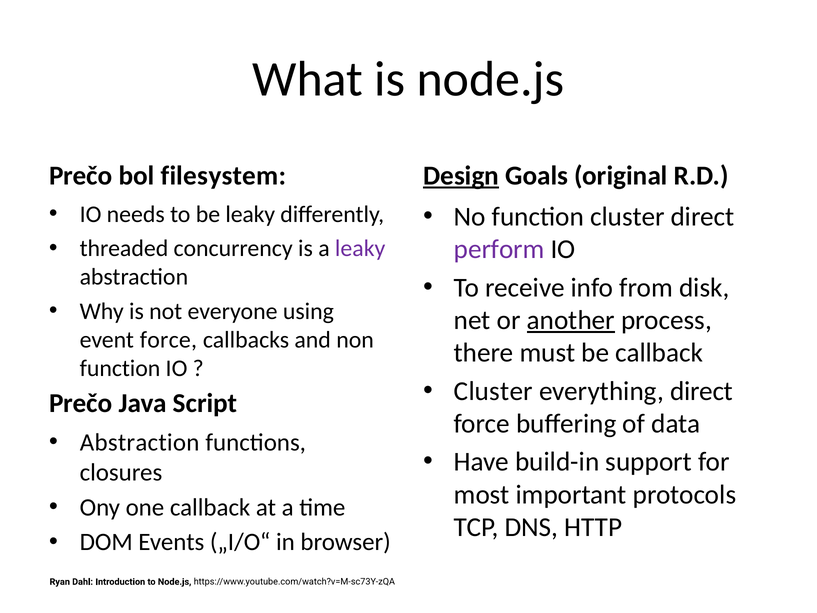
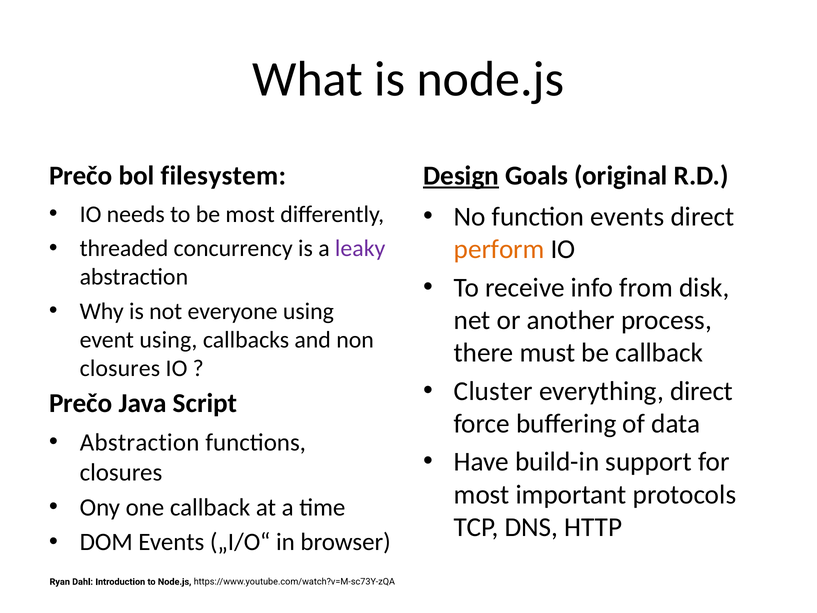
be leaky: leaky -> most
function cluster: cluster -> events
perform colour: purple -> orange
another underline: present -> none
event force: force -> using
function at (120, 368): function -> closures
